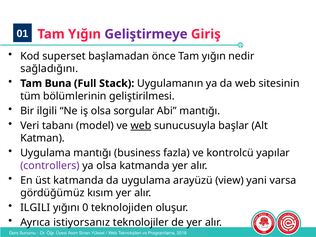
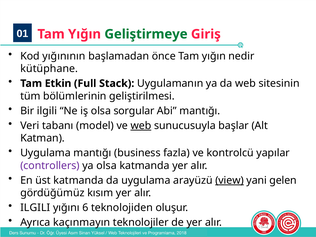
Geliştirmeye colour: purple -> green
superset: superset -> yığınının
sağladığını: sağladığını -> kütüphane
Buna: Buna -> Etkin
view underline: none -> present
varsa: varsa -> gelen
0: 0 -> 6
istiyorsanız: istiyorsanız -> kaçınmayın
